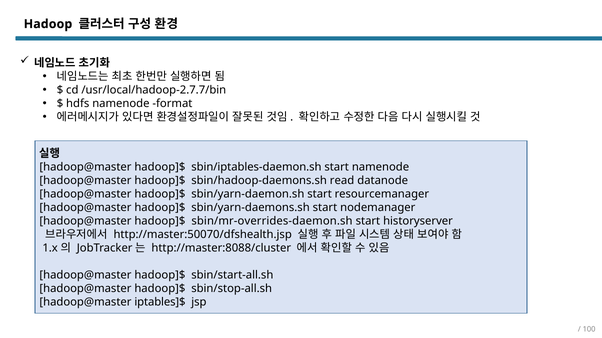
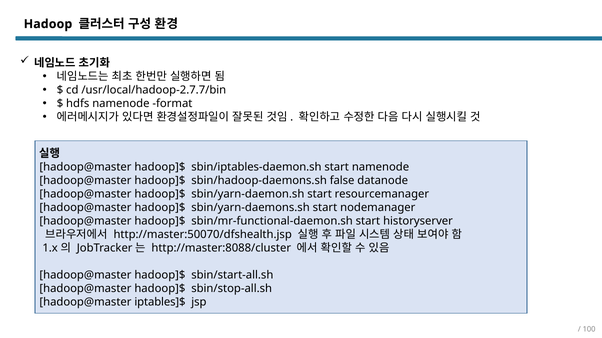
read: read -> false
sbin/mr-overrides-daemon.sh: sbin/mr-overrides-daemon.sh -> sbin/mr-functional-daemon.sh
